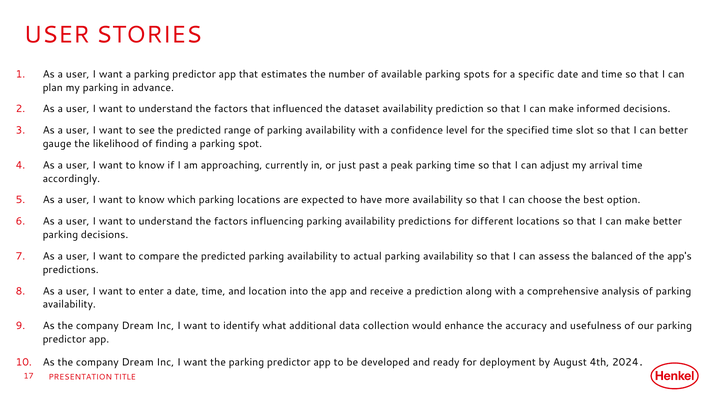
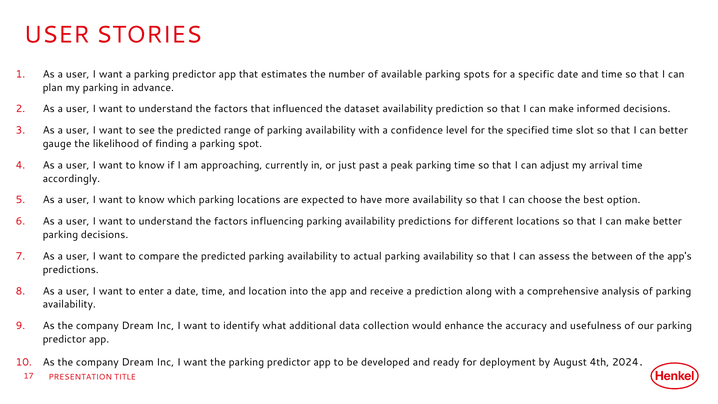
balanced: balanced -> between
